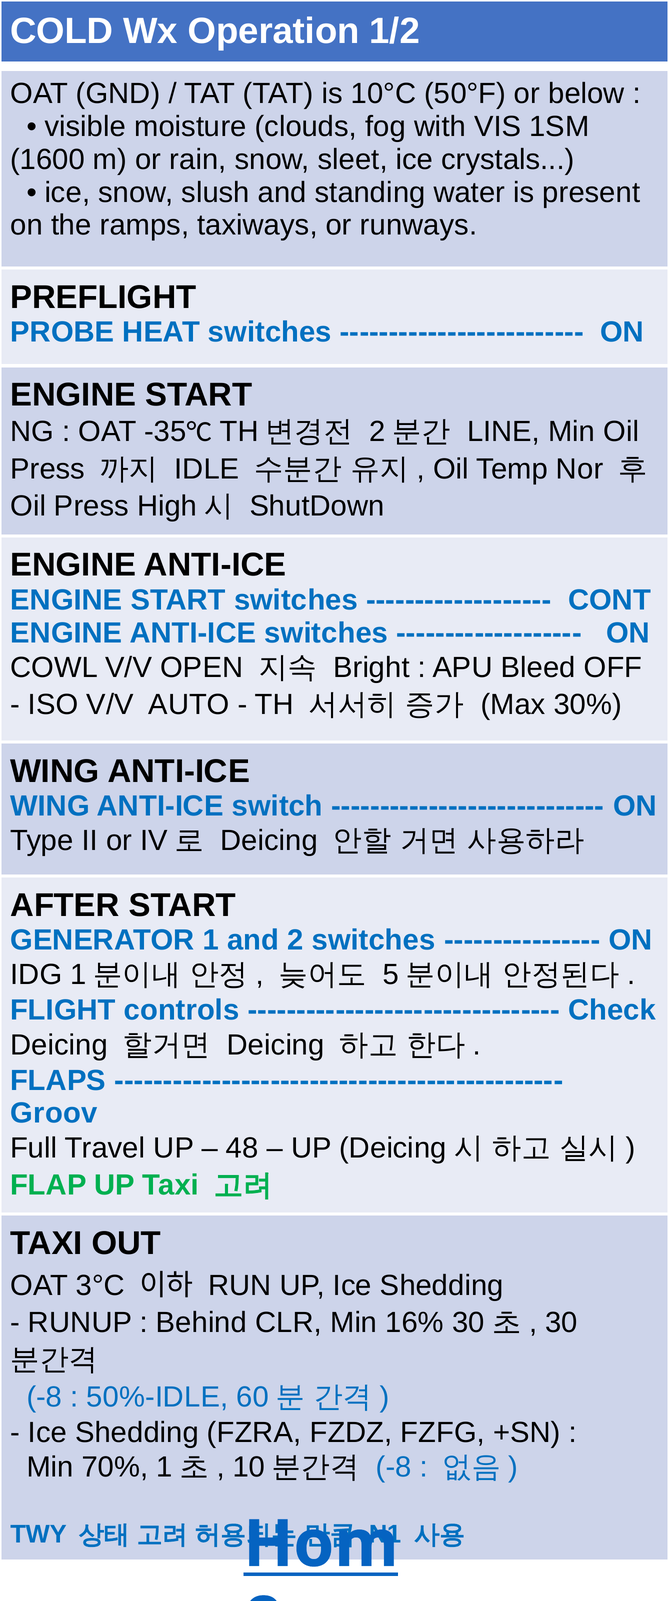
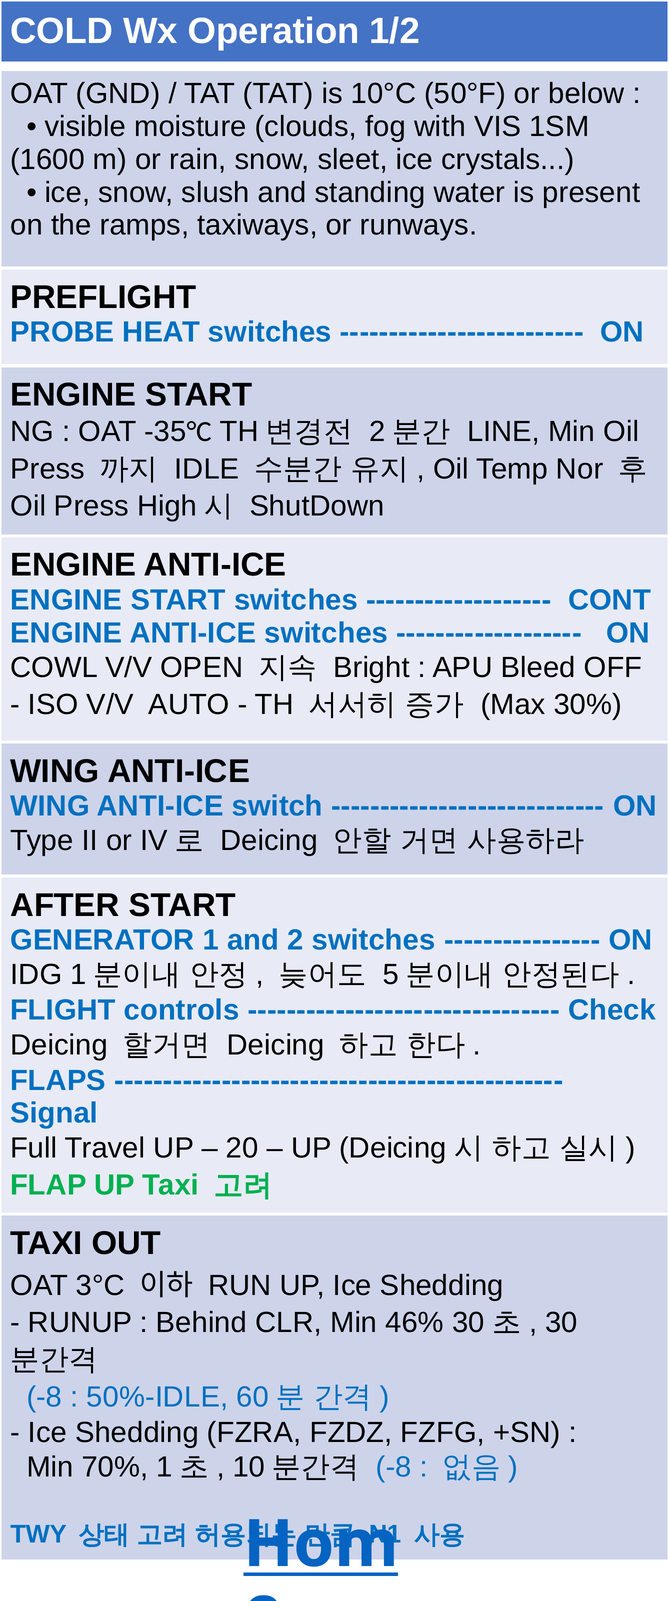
Groov: Groov -> Signal
48: 48 -> 20
16%: 16% -> 46%
